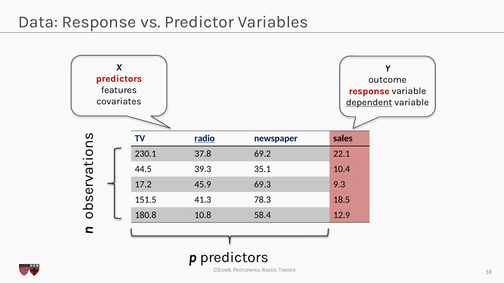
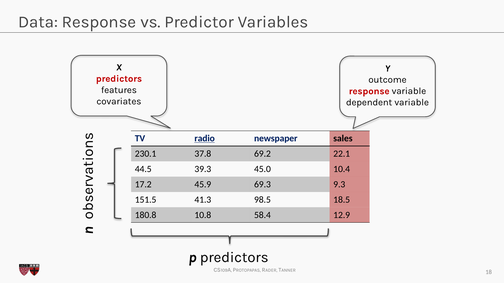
dependent underline: present -> none
35.1: 35.1 -> 45.0
78.3: 78.3 -> 98.5
